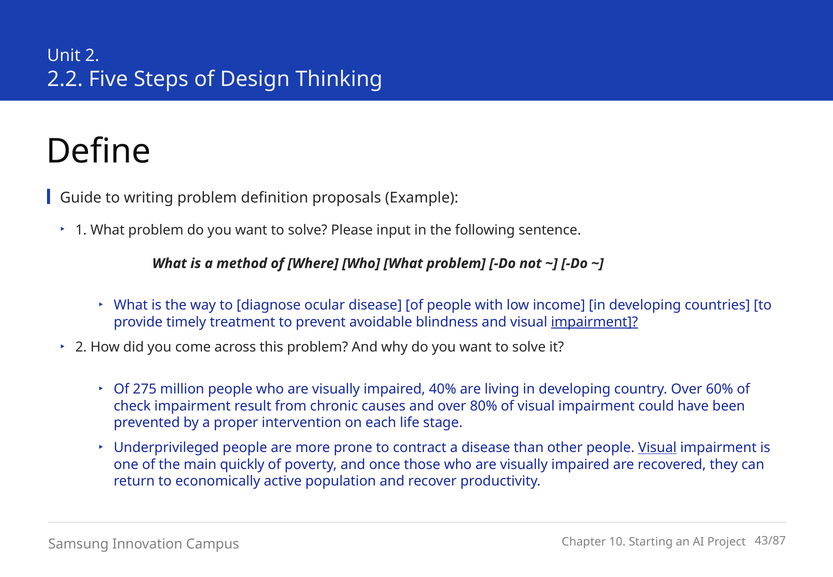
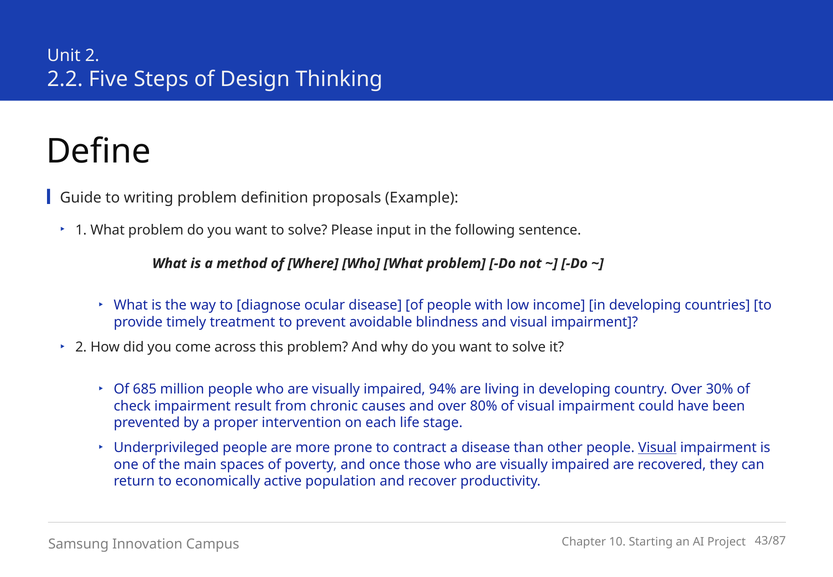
impairment at (594, 322) underline: present -> none
275: 275 -> 685
40%: 40% -> 94%
60%: 60% -> 30%
quickly: quickly -> spaces
